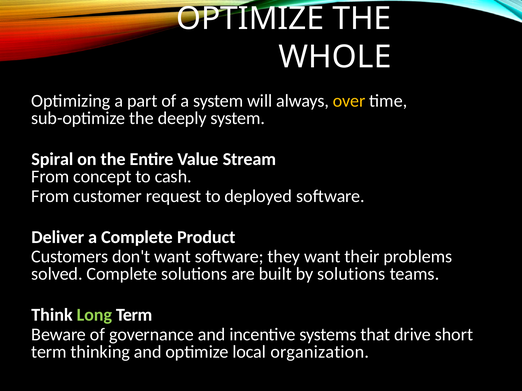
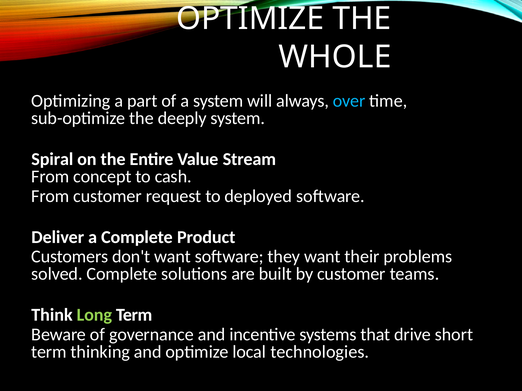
over colour: yellow -> light blue
by solutions: solutions -> customer
organization: organization -> technologies
